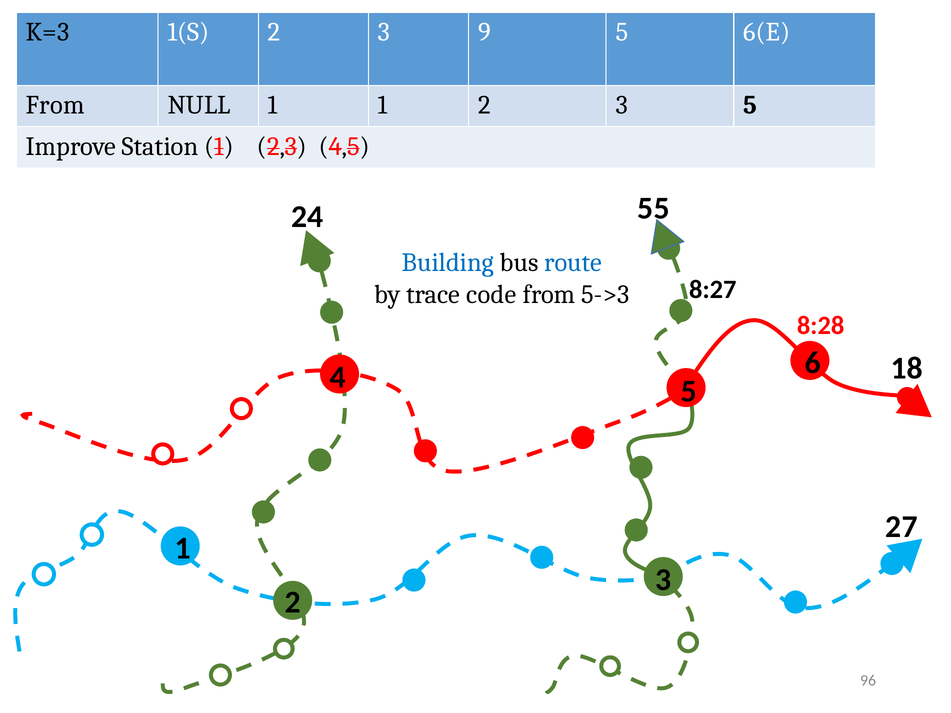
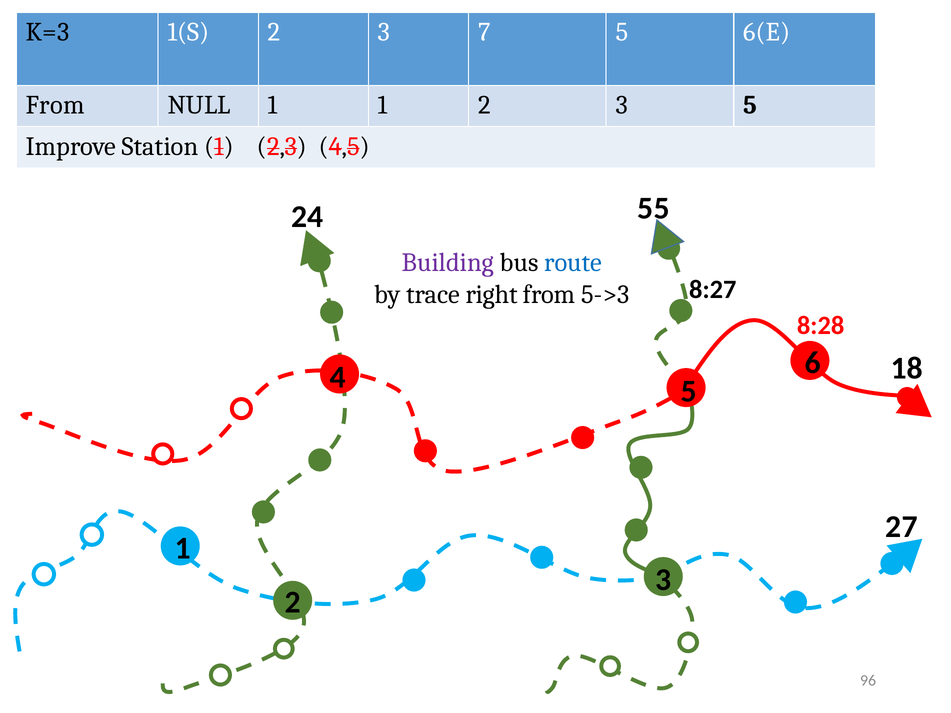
9: 9 -> 7
Building colour: blue -> purple
code: code -> right
